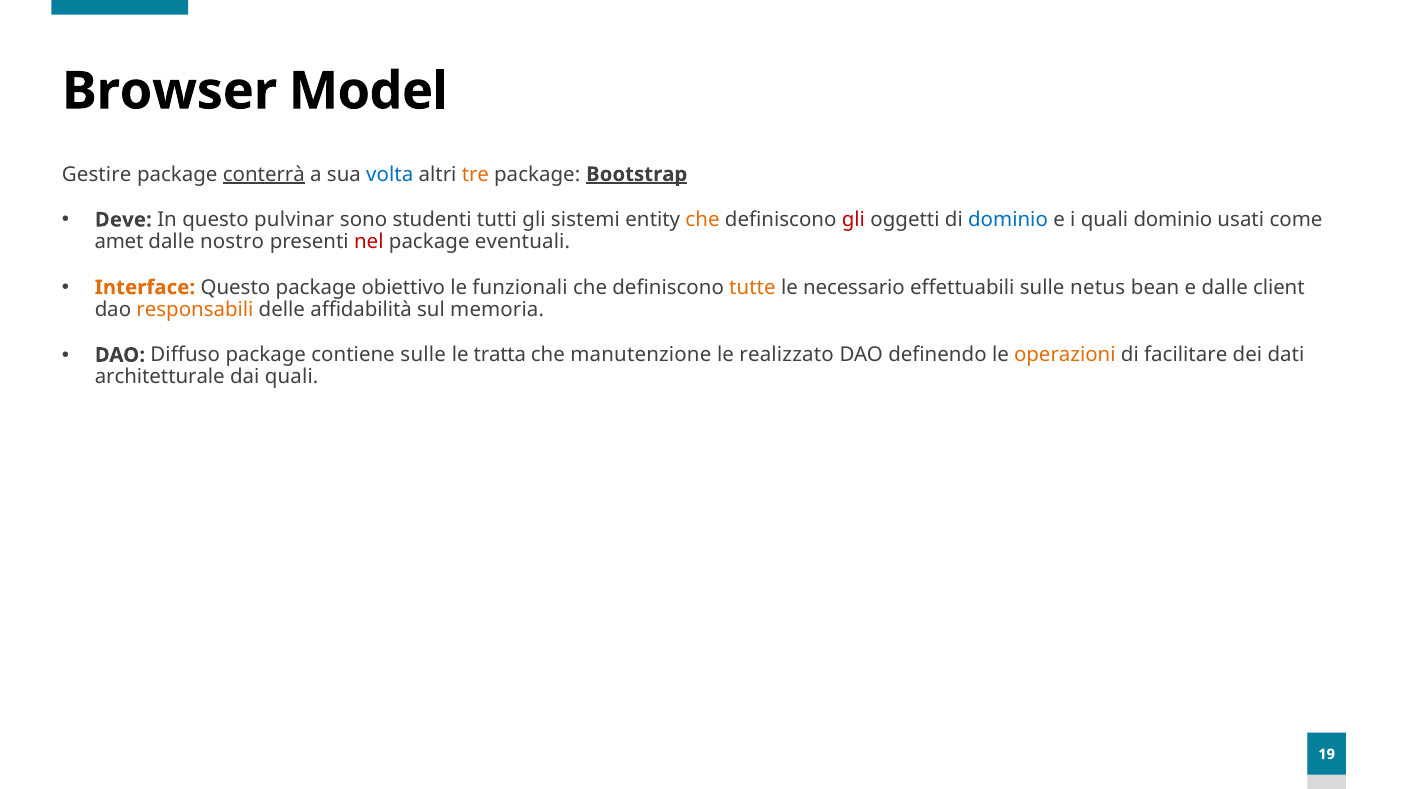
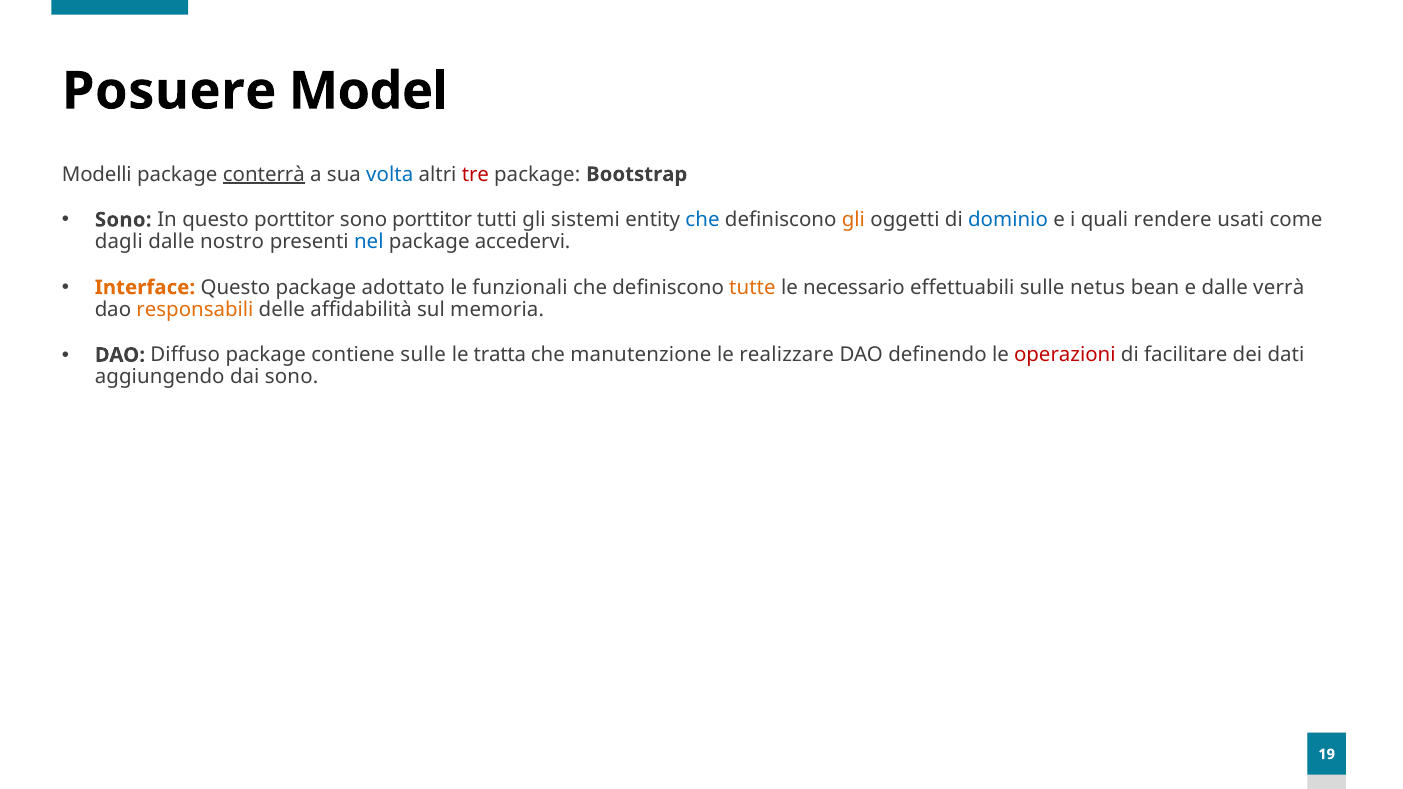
Browser: Browser -> Posuere
Gestire: Gestire -> Modelli
tre colour: orange -> red
Bootstrap underline: present -> none
Deve at (123, 220): Deve -> Sono
questo pulvinar: pulvinar -> porttitor
sono studenti: studenti -> porttitor
che at (703, 220) colour: orange -> blue
gli at (853, 220) colour: red -> orange
quali dominio: dominio -> rendere
amet: amet -> dagli
nel colour: red -> blue
eventuali: eventuali -> accedervi
obiettivo: obiettivo -> adottato
client: client -> verrà
realizzato: realizzato -> realizzare
operazioni colour: orange -> red
architetturale: architetturale -> aggiungendo
dai quali: quali -> sono
